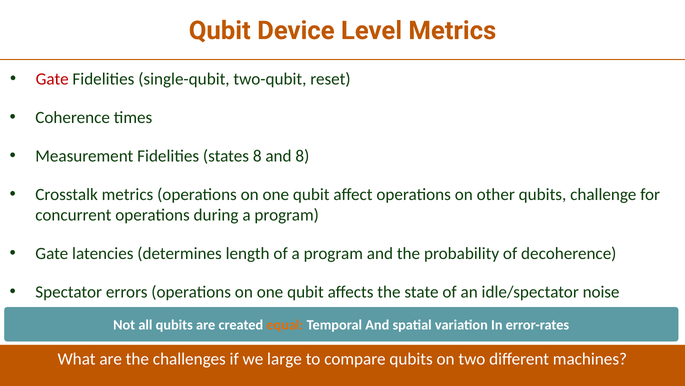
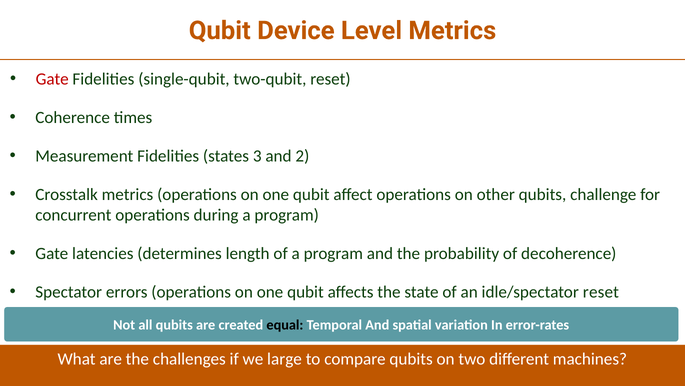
states 8: 8 -> 3
and 8: 8 -> 2
idle/spectator noise: noise -> reset
equal colour: orange -> black
